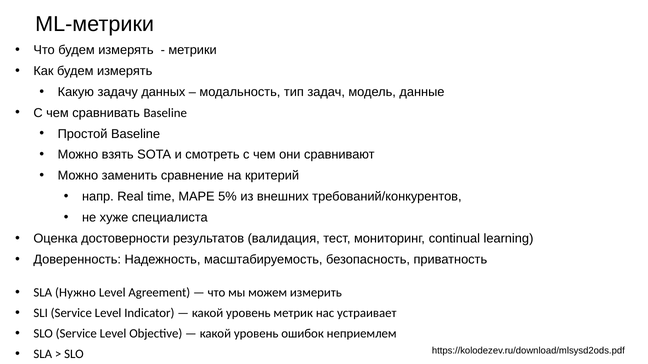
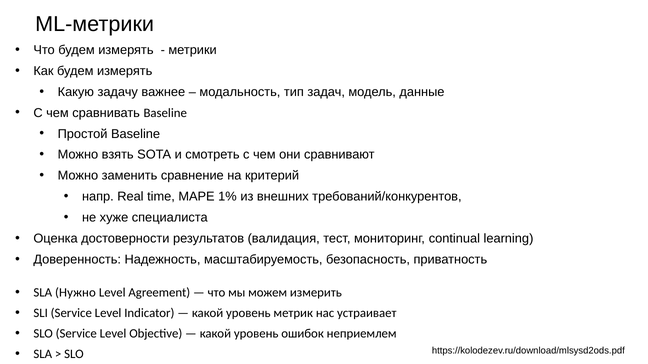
данных: данных -> важнее
5%: 5% -> 1%
